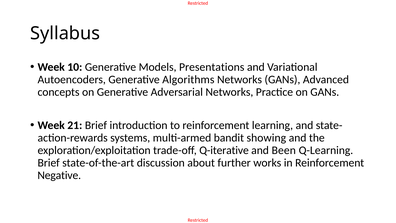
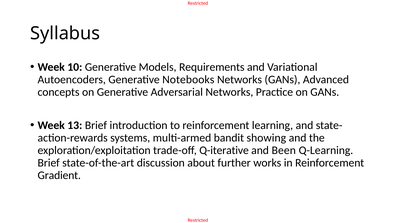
Presentations: Presentations -> Requirements
Algorithms: Algorithms -> Notebooks
21: 21 -> 13
Negative: Negative -> Gradient
